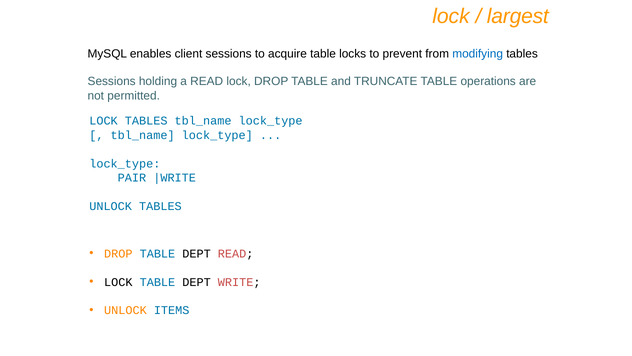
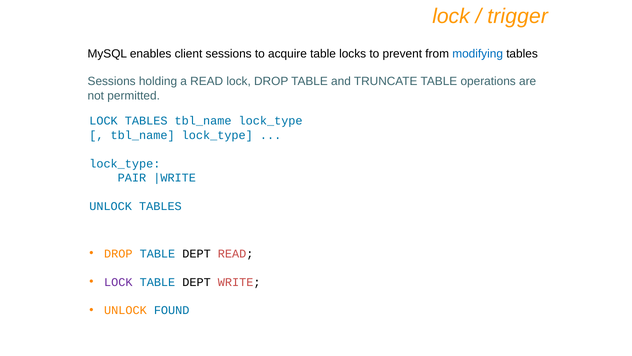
largest: largest -> trigger
LOCK at (118, 282) colour: black -> purple
ITEMS: ITEMS -> FOUND
